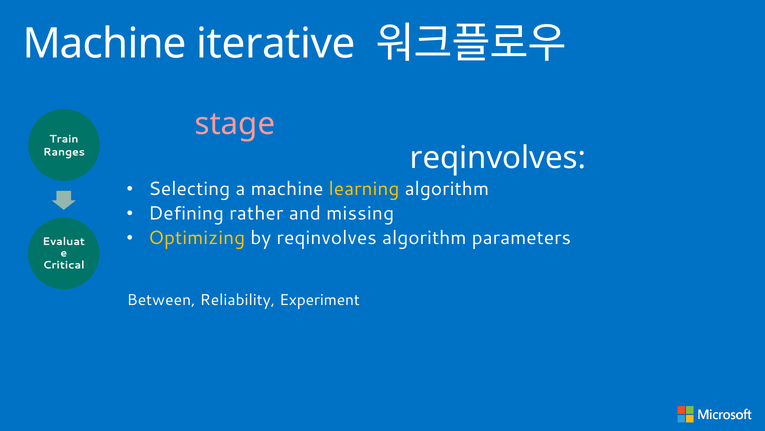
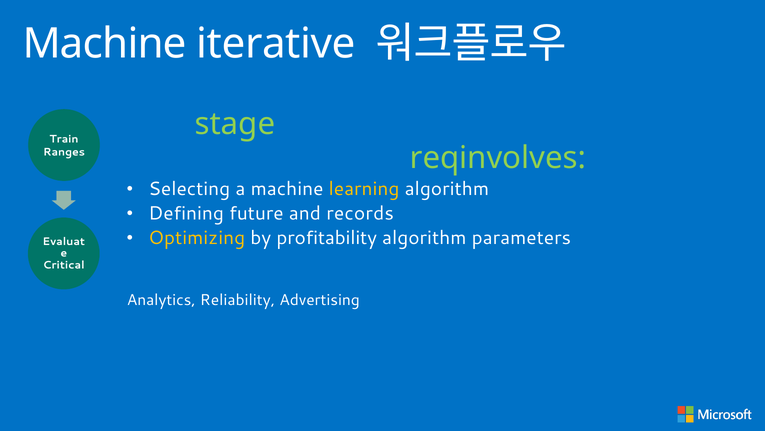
stage colour: pink -> light green
reqinvolves at (498, 158) colour: white -> light green
rather: rather -> future
missing: missing -> records
by reqinvolves: reqinvolves -> profitability
Between: Between -> Analytics
Experiment: Experiment -> Advertising
